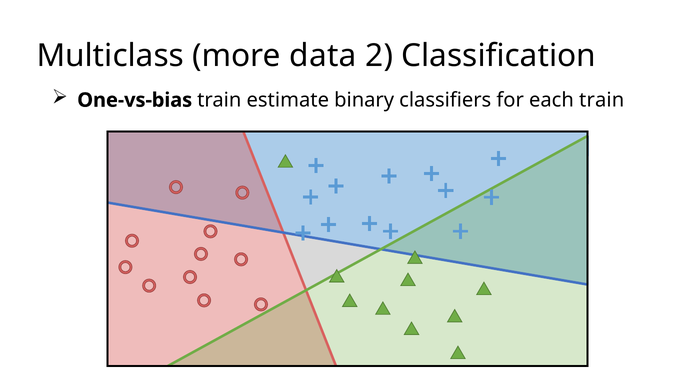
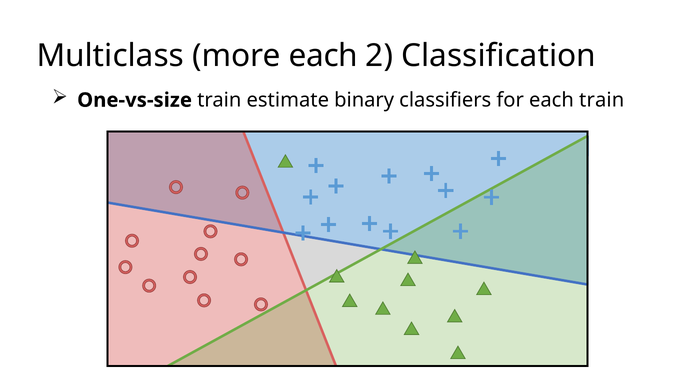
more data: data -> each
One-vs-bias: One-vs-bias -> One-vs-size
